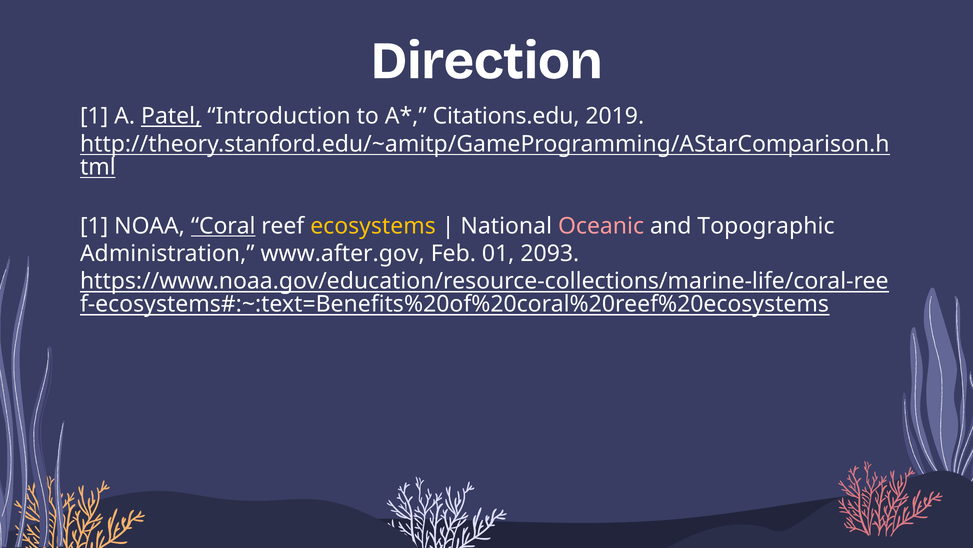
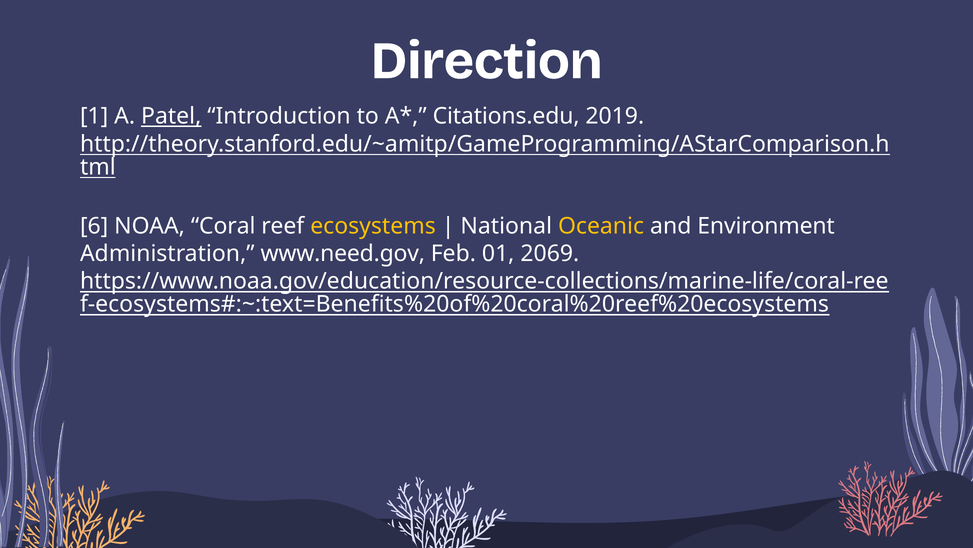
1 at (94, 226): 1 -> 6
Coral underline: present -> none
Oceanic colour: pink -> yellow
Topographic: Topographic -> Environment
www.after.gov: www.after.gov -> www.need.gov
2093: 2093 -> 2069
